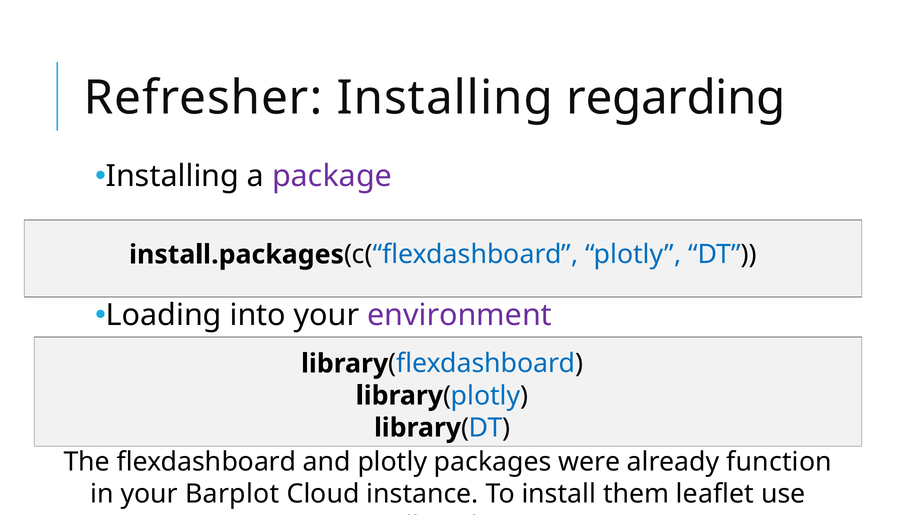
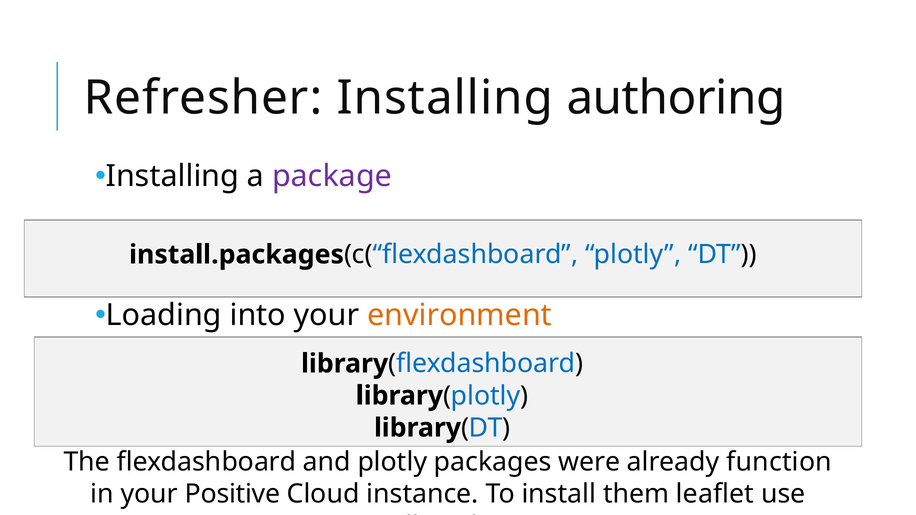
regarding: regarding -> authoring
environment colour: purple -> orange
Barplot: Barplot -> Positive
